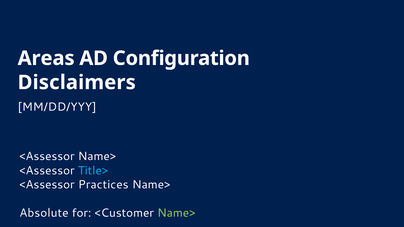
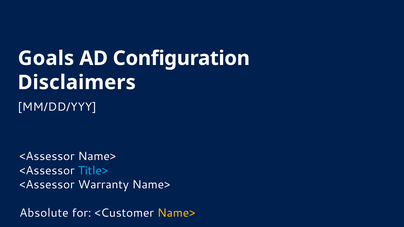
Areas: Areas -> Goals
Practices: Practices -> Warranty
Name> at (176, 213) colour: light green -> yellow
